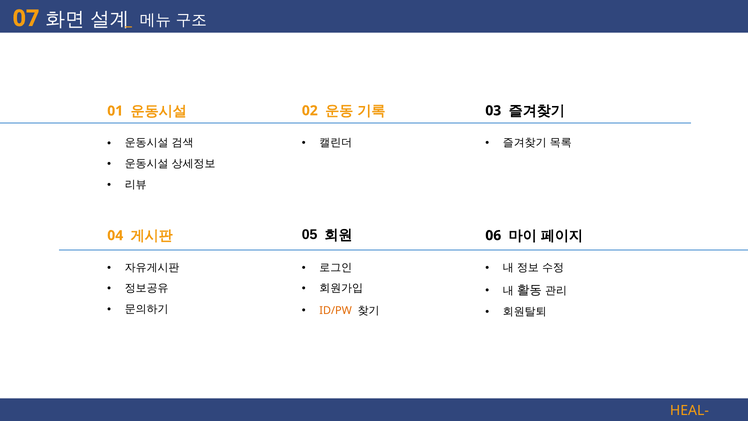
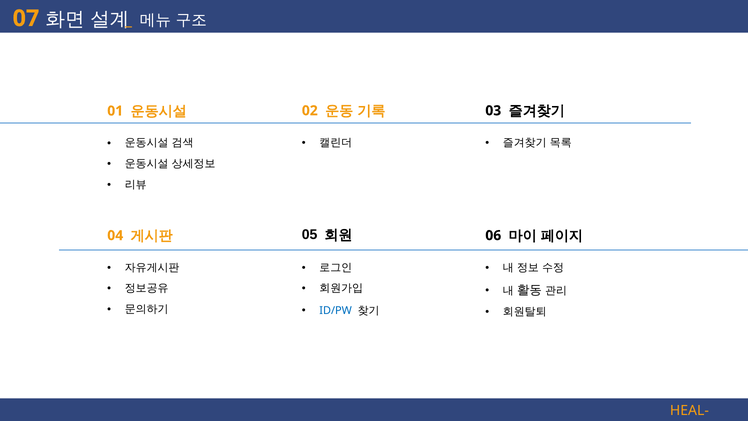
ID/PW colour: orange -> blue
